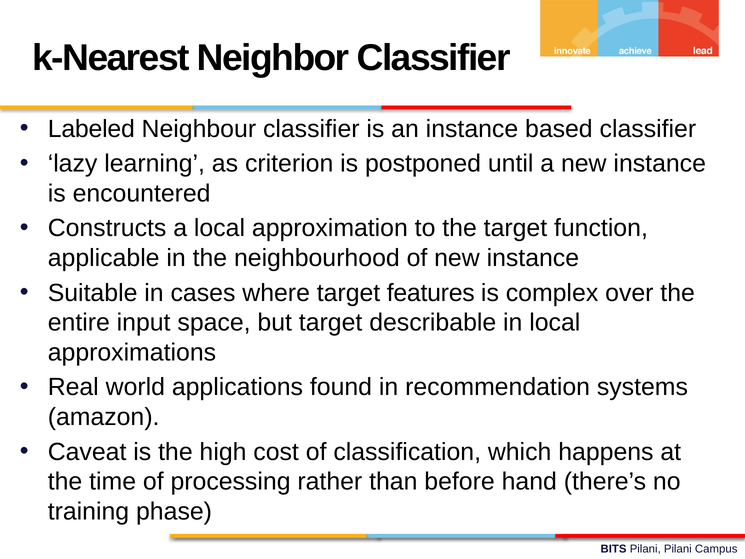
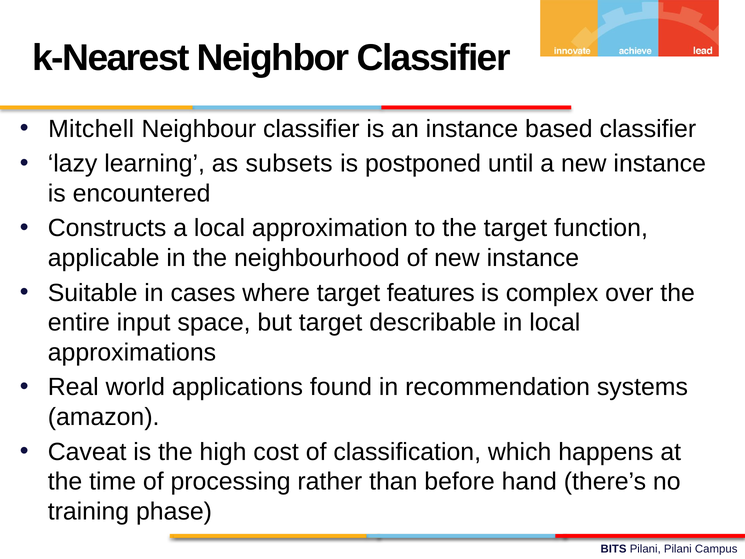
Labeled: Labeled -> Mitchell
criterion: criterion -> subsets
